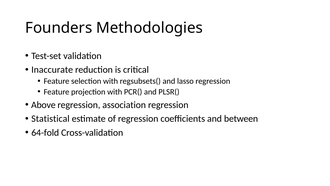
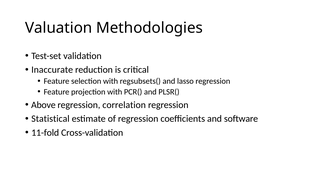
Founders: Founders -> Valuation
association: association -> correlation
between: between -> software
64-fold: 64-fold -> 11-fold
